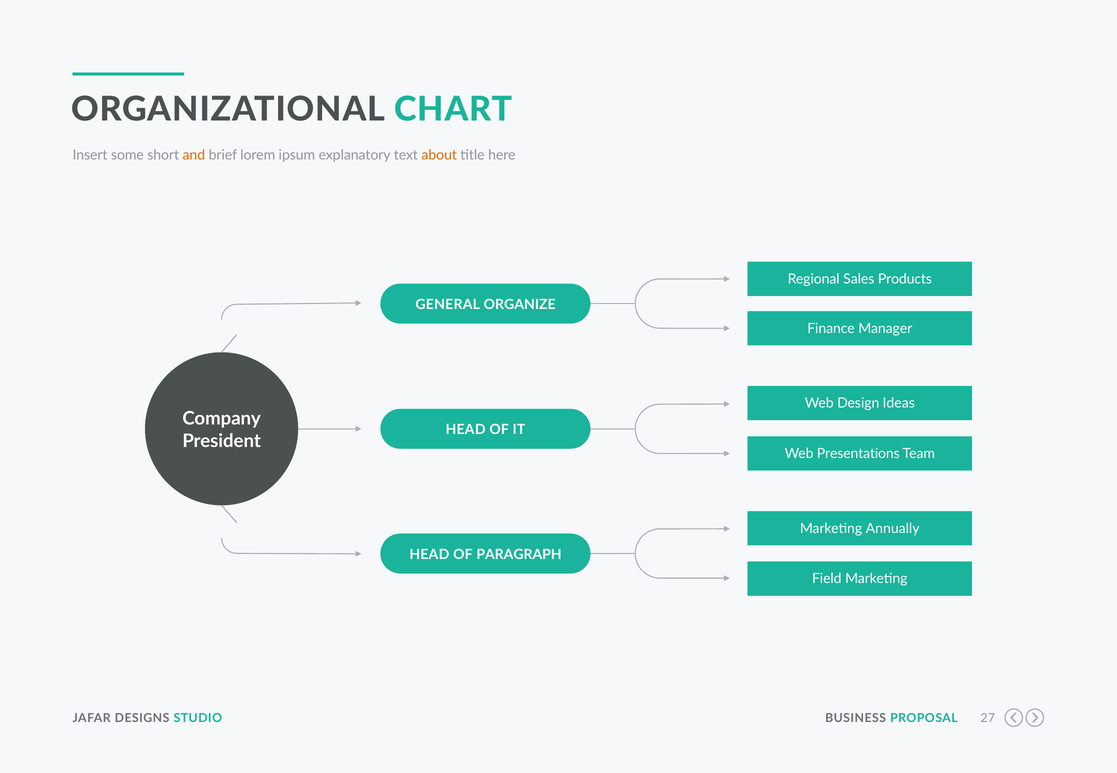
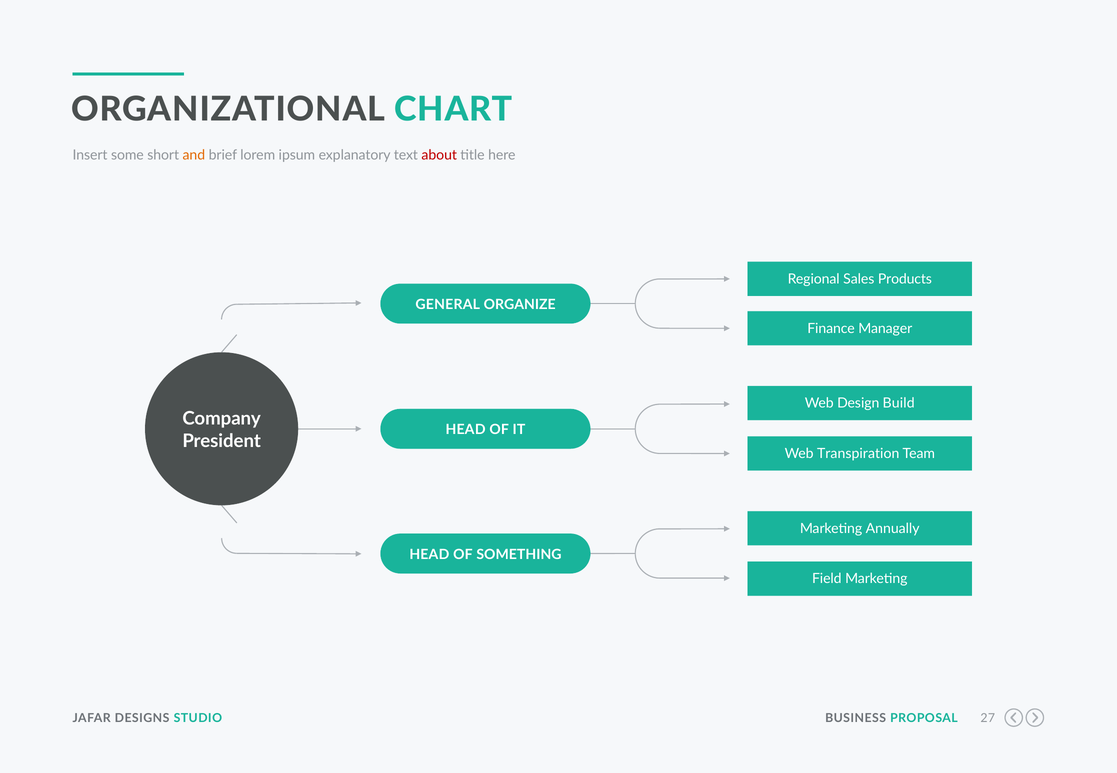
about colour: orange -> red
Ideas: Ideas -> Build
Presentations: Presentations -> Transpiration
PARAGRAPH: PARAGRAPH -> SOMETHING
